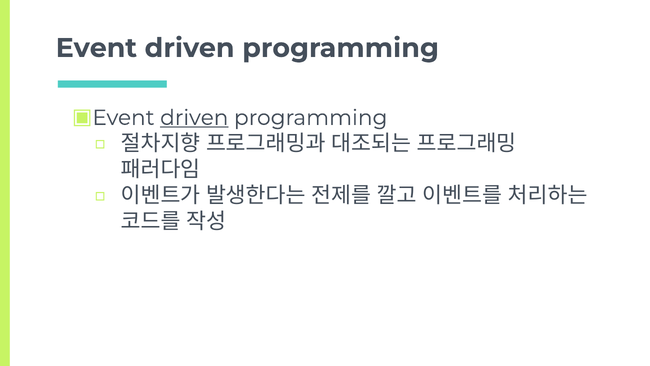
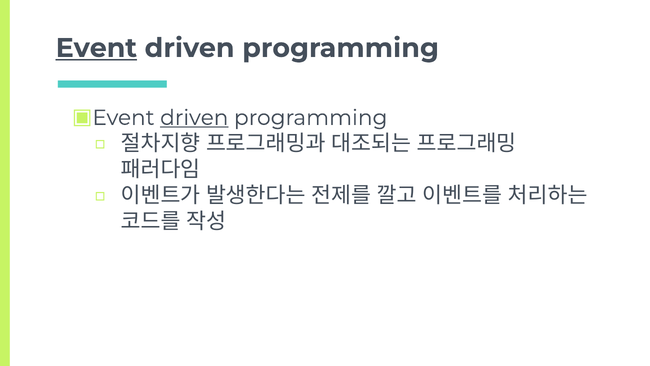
Event at (96, 48) underline: none -> present
